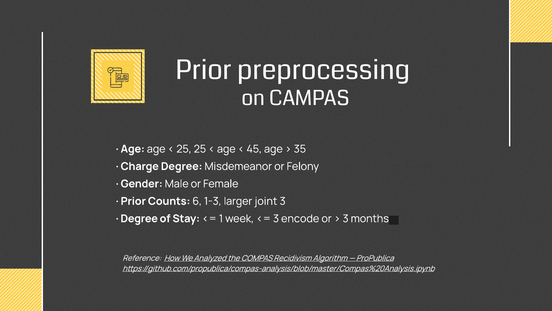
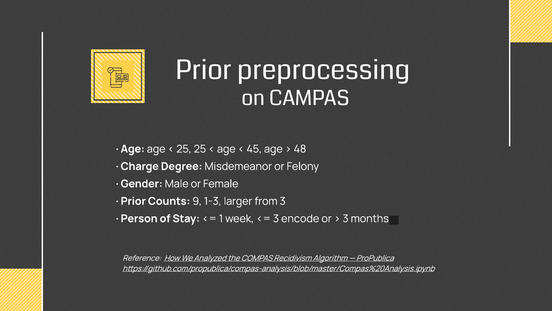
35: 35 -> 48
6: 6 -> 9
joint: joint -> from
Degree at (139, 218): Degree -> Person
